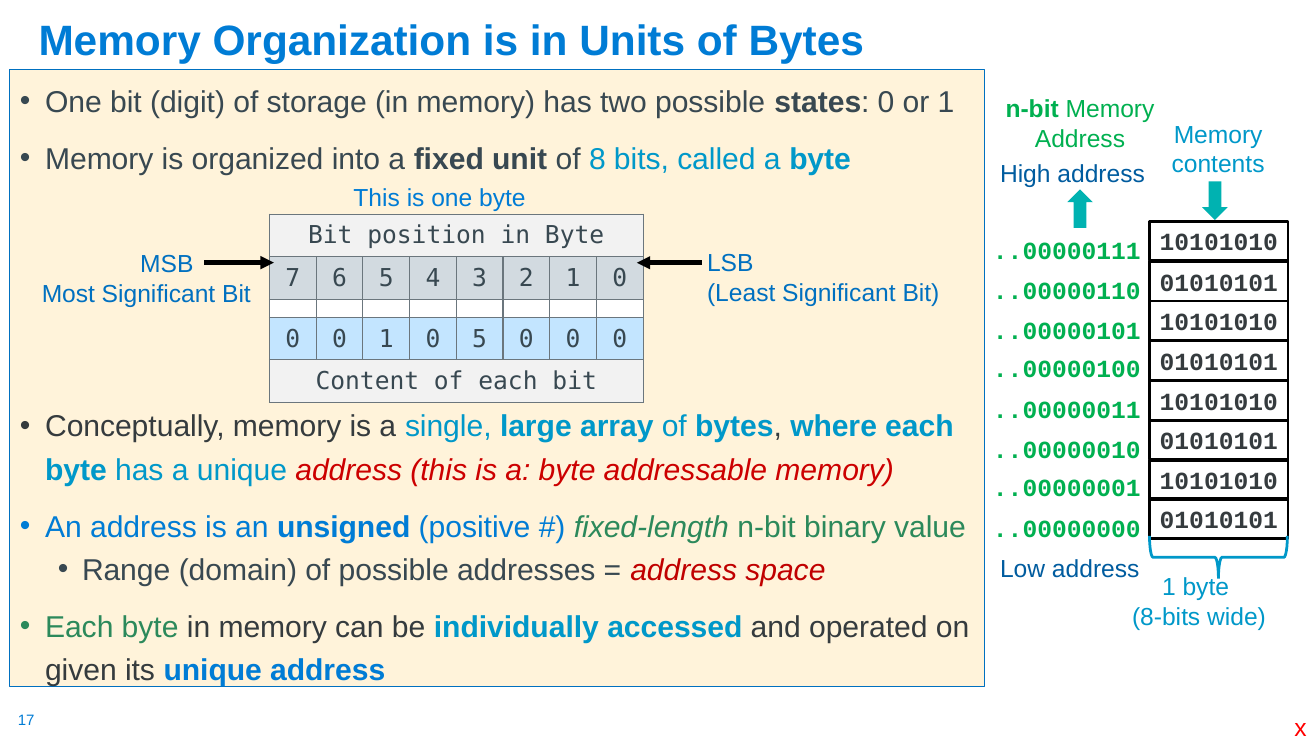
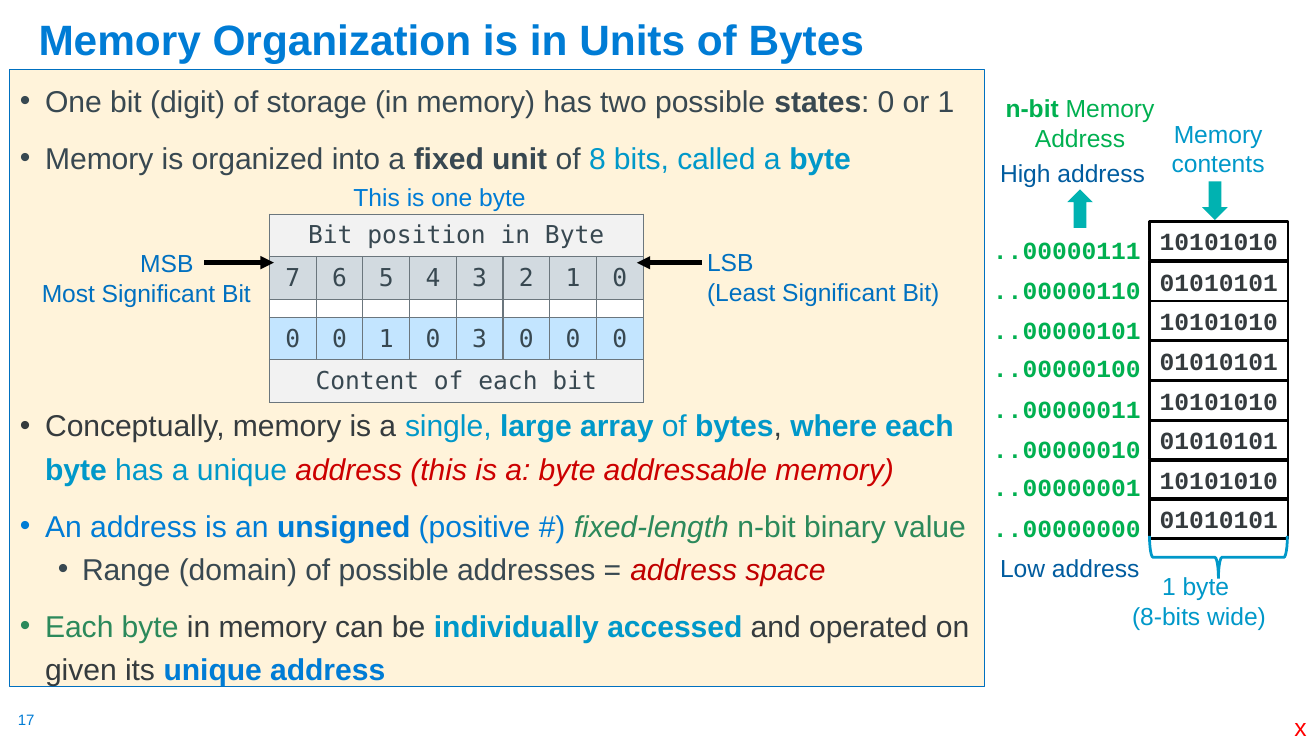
0 5: 5 -> 3
